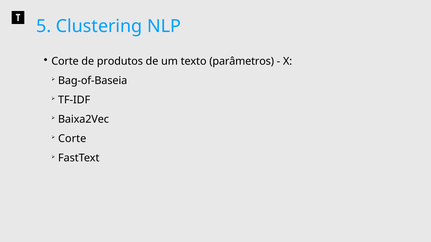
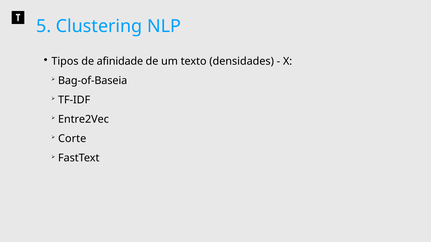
Corte at (65, 61): Corte -> Tipos
produtos: produtos -> afinidade
parâmetros: parâmetros -> densidades
Baixa2Vec: Baixa2Vec -> Entre2Vec
